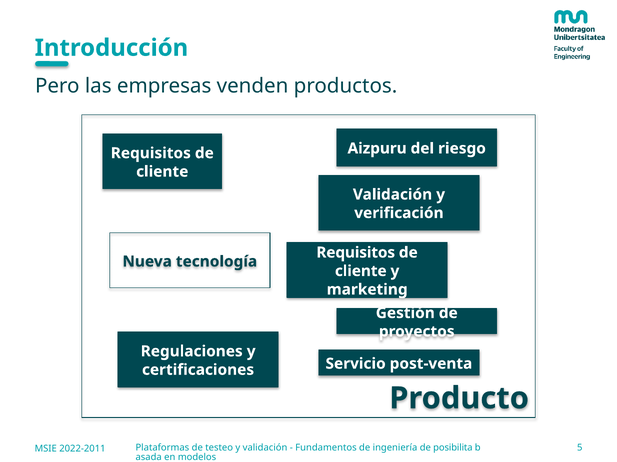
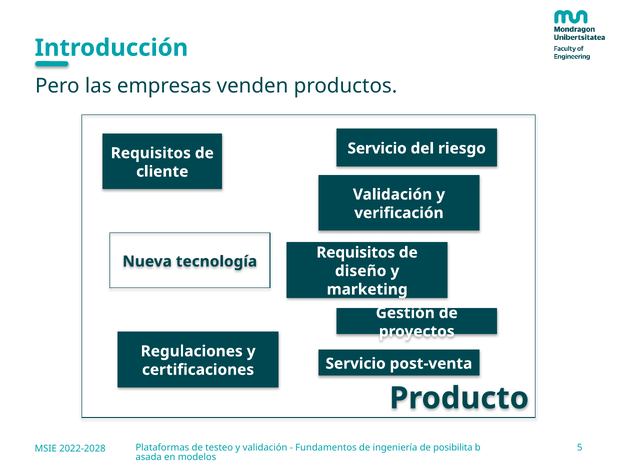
Aizpuru at (377, 149): Aizpuru -> Servicio
cliente at (361, 271): cliente -> diseño
2022-2011: 2022-2011 -> 2022-2028
